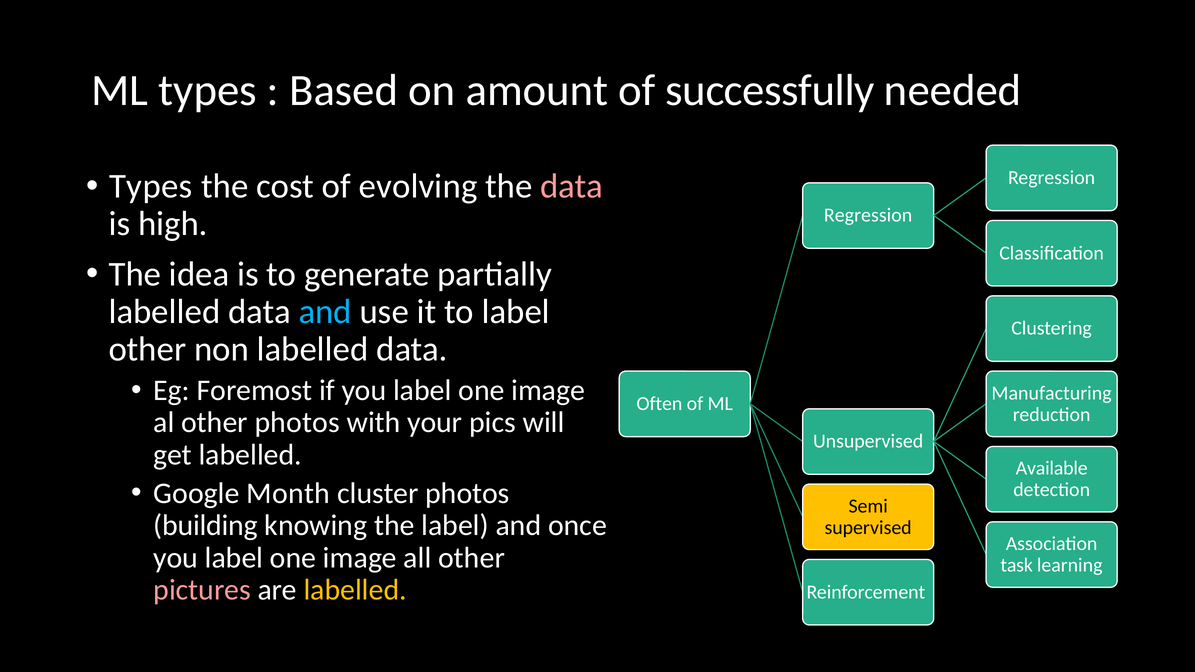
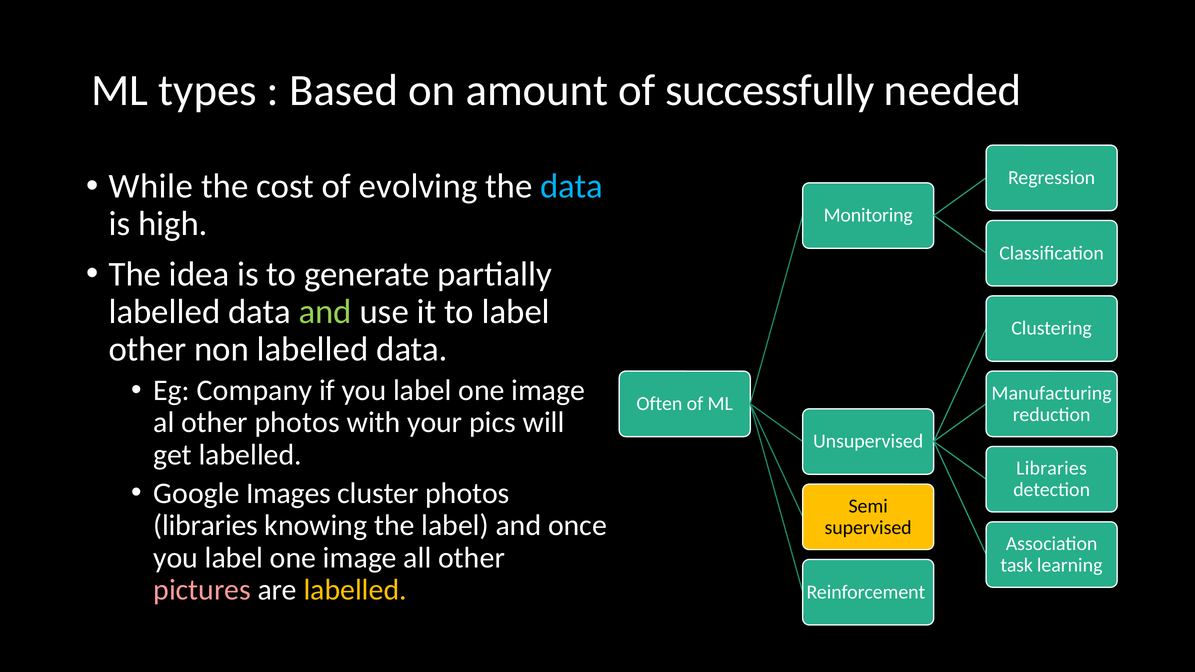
Types at (151, 186): Types -> While
data at (572, 186) colour: pink -> light blue
Regression at (868, 215): Regression -> Monitoring
and at (325, 312) colour: light blue -> light green
Foremost: Foremost -> Company
Available at (1052, 468): Available -> Libraries
Month: Month -> Images
building at (206, 526): building -> libraries
